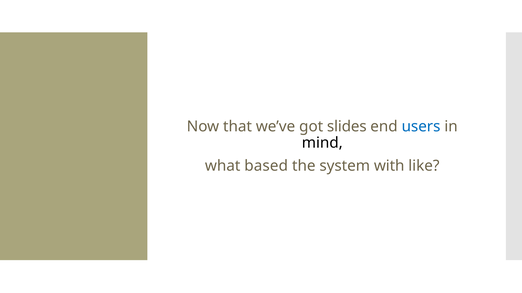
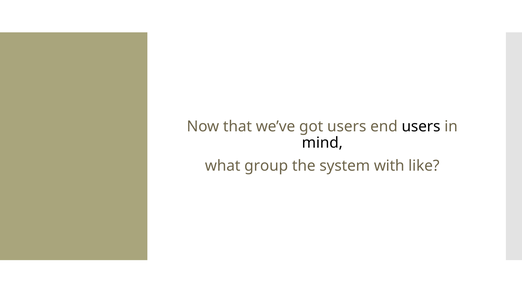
got slides: slides -> users
users at (421, 127) colour: blue -> black
based: based -> group
